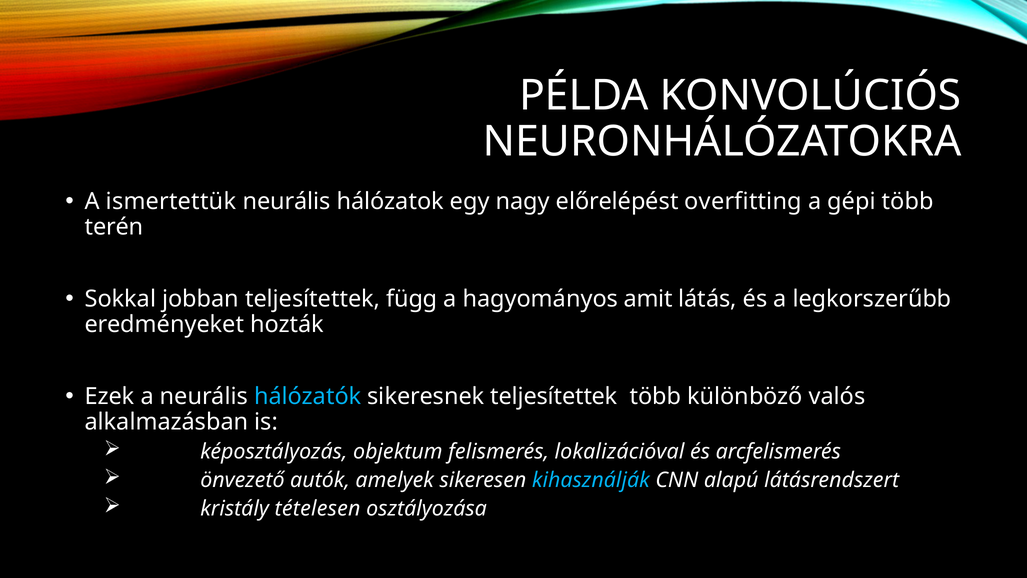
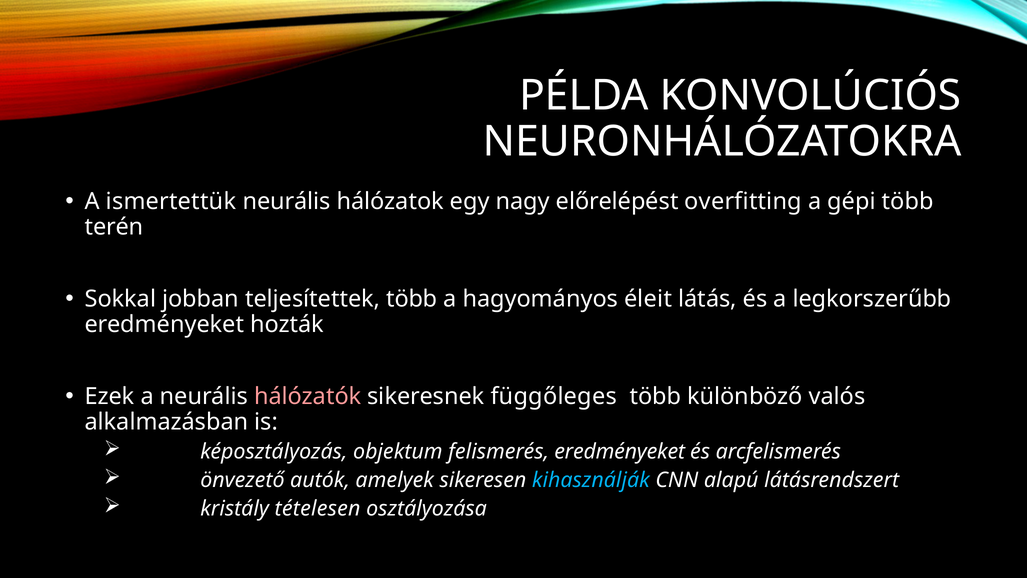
teljesítettek függ: függ -> több
amit: amit -> éleit
hálózatók colour: light blue -> pink
sikeresnek teljesítettek: teljesítettek -> függőleges
felismerés lokalizációval: lokalizációval -> eredményeket
